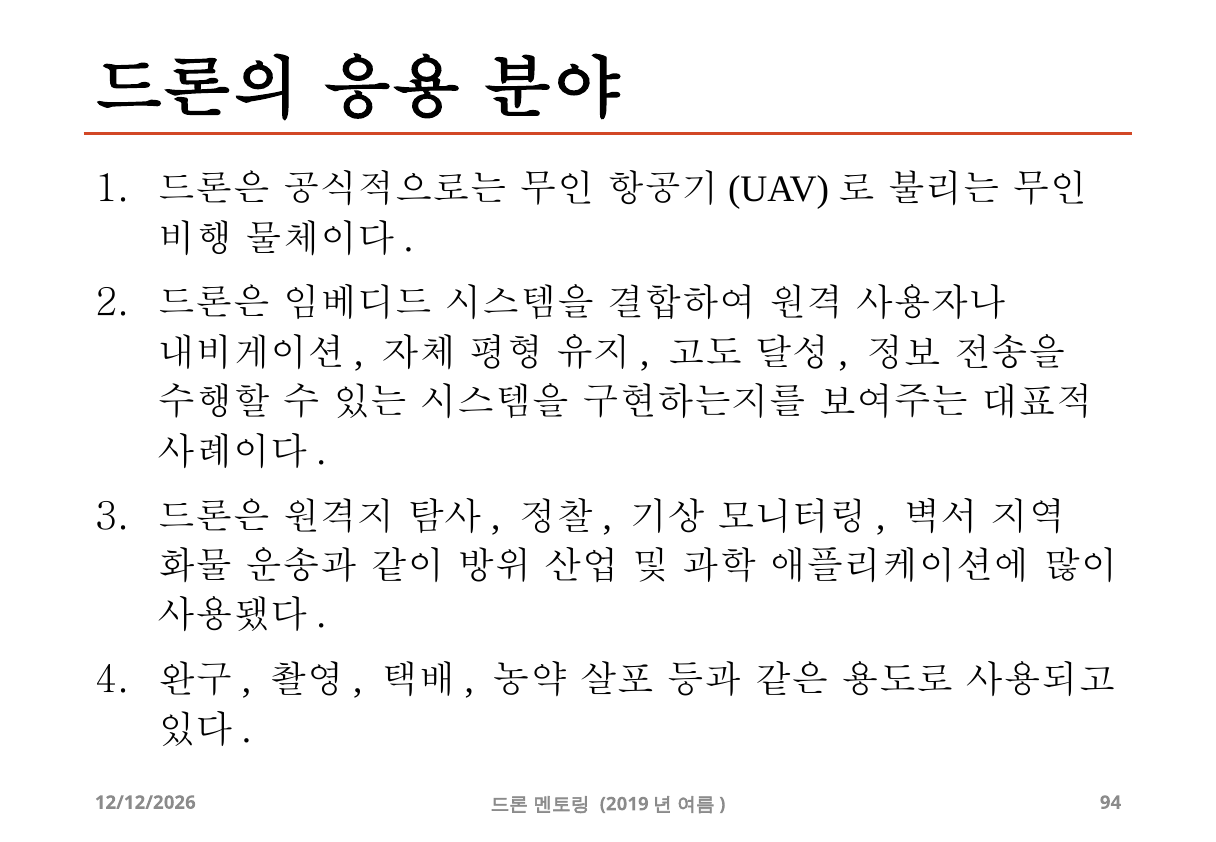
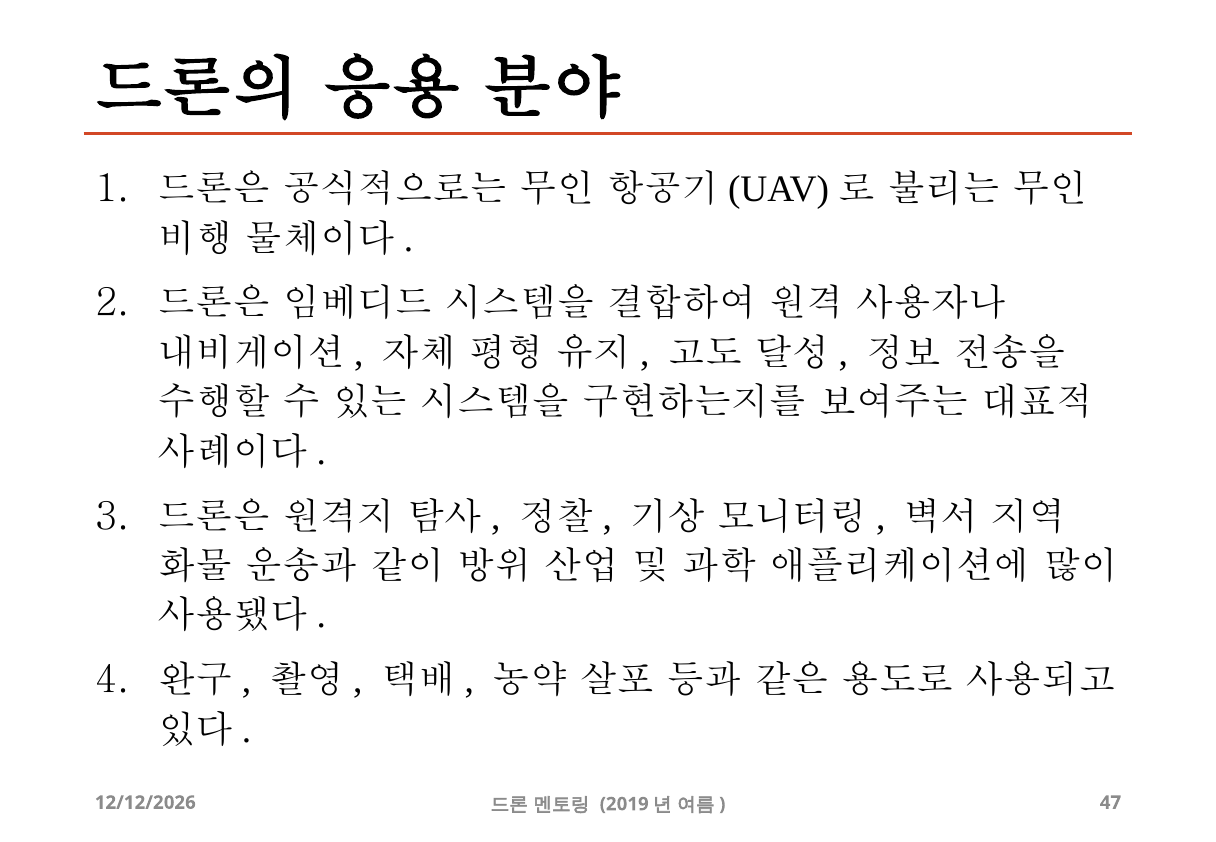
94: 94 -> 47
